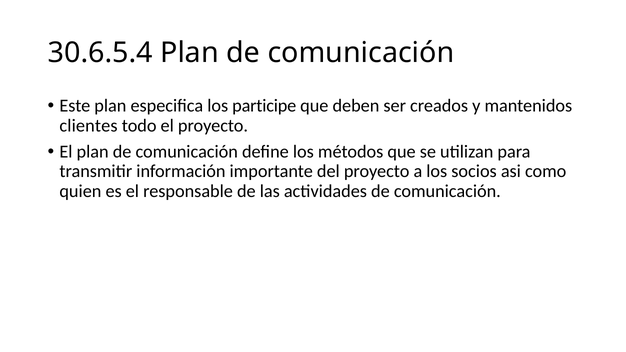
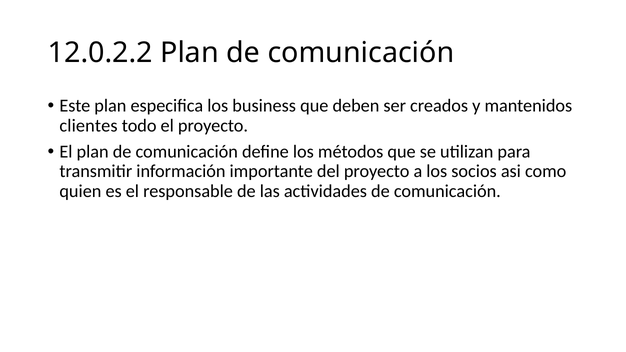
30.6.5.4: 30.6.5.4 -> 12.0.2.2
participe: participe -> business
